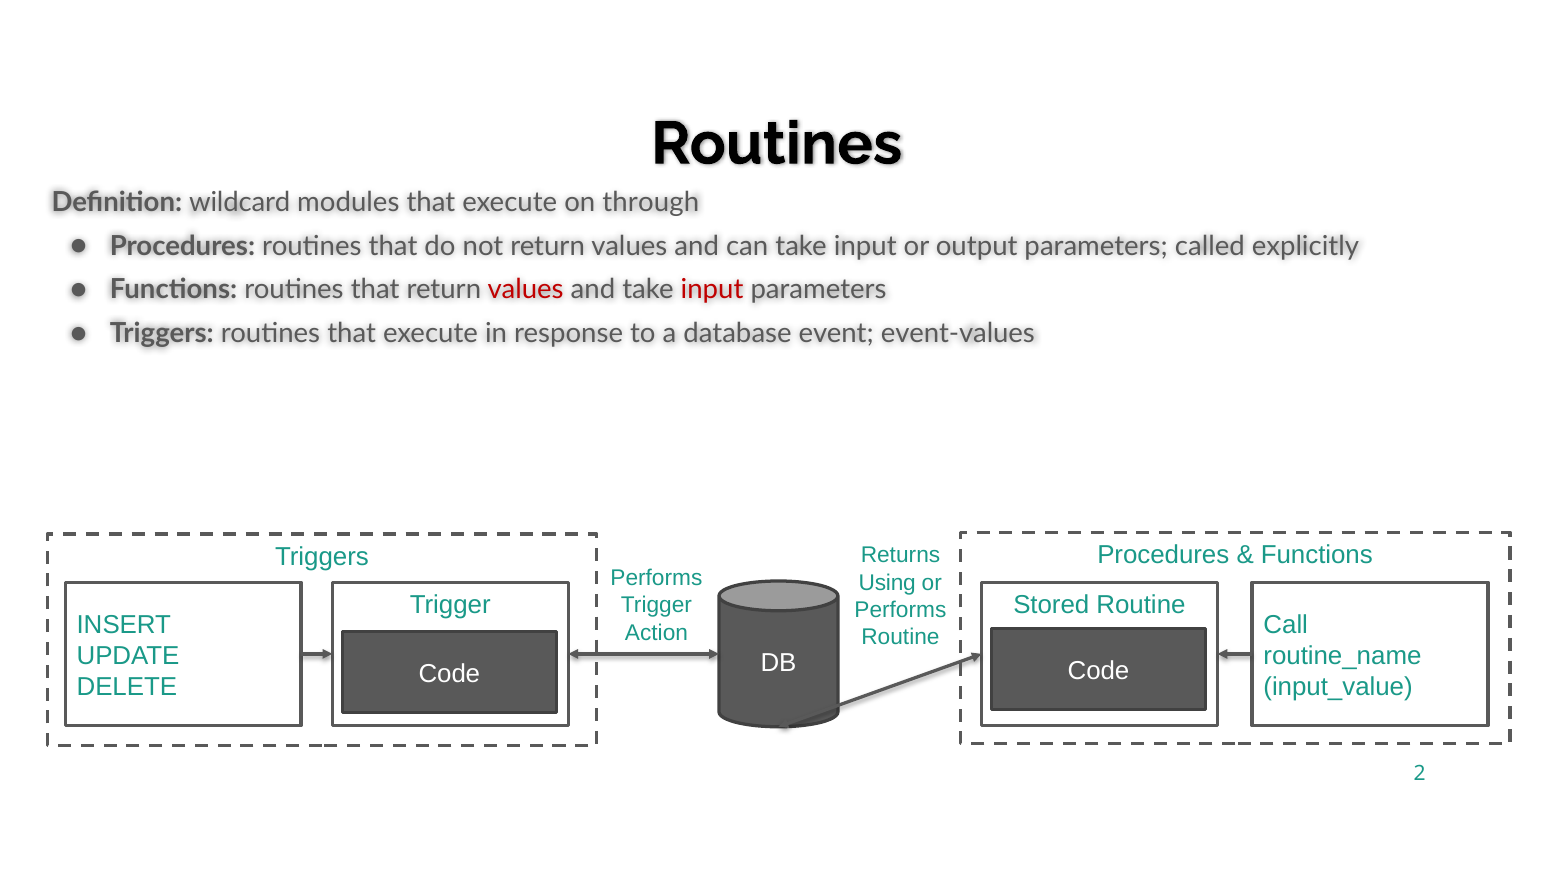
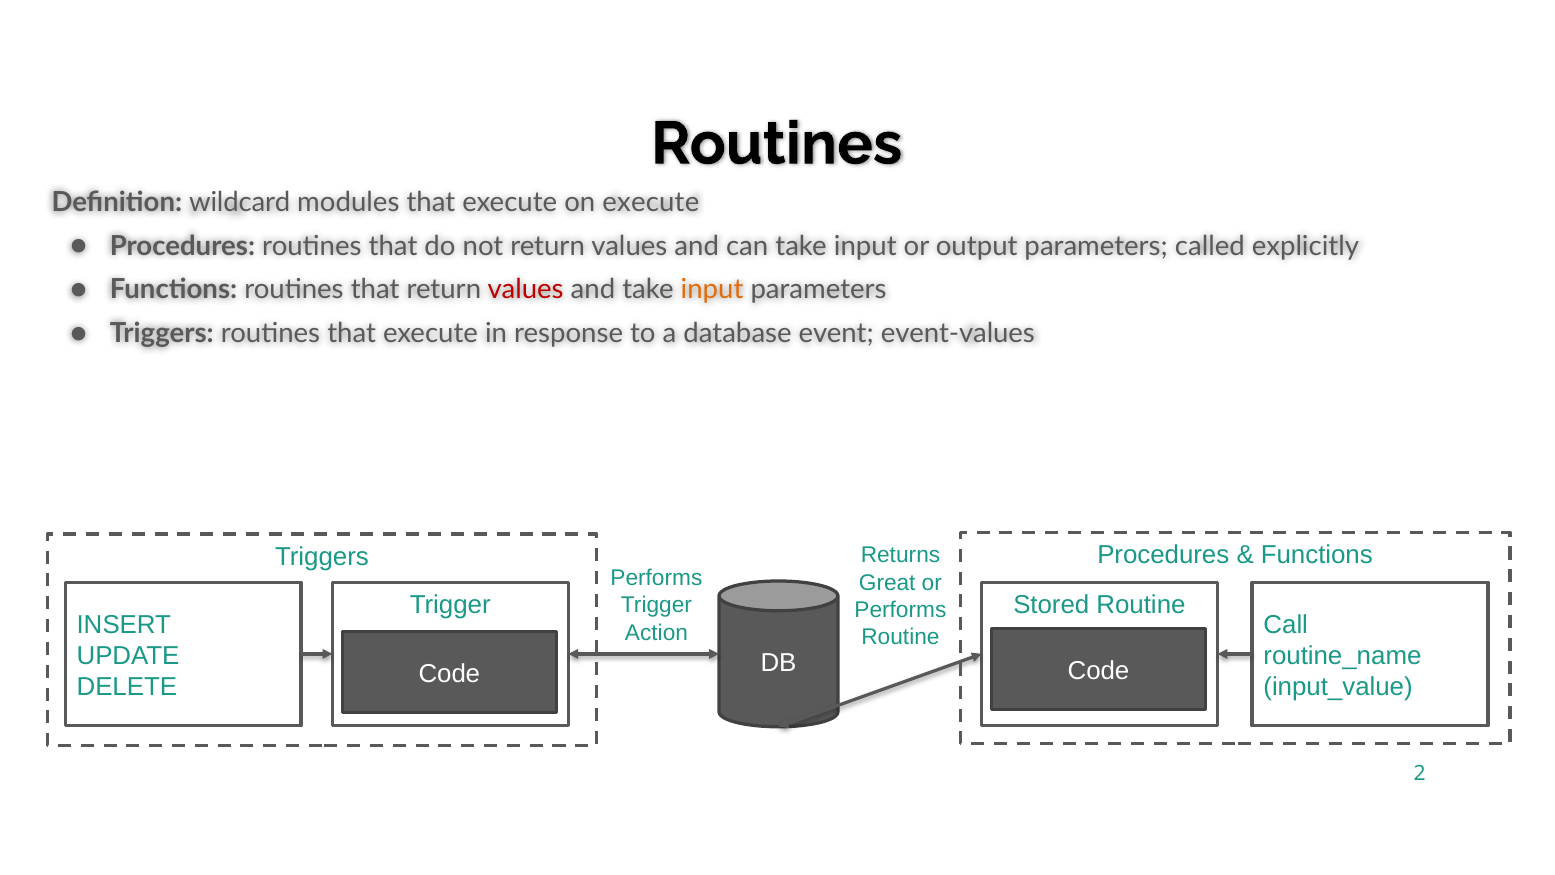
on through: through -> execute
input at (712, 290) colour: red -> orange
Using: Using -> Great
